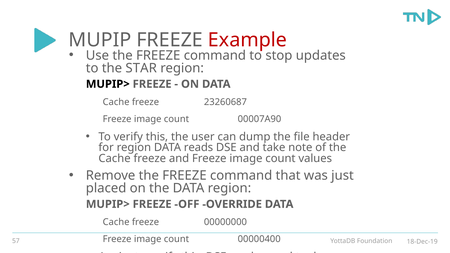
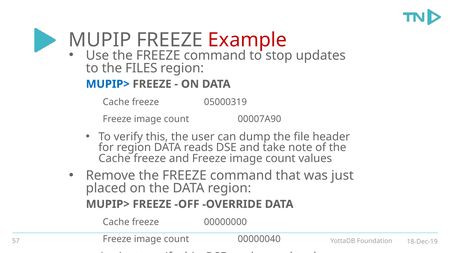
STAR: STAR -> FILES
MUPIP> at (108, 84) colour: black -> blue
23260687: 23260687 -> 05000319
00000400: 00000400 -> 00000040
